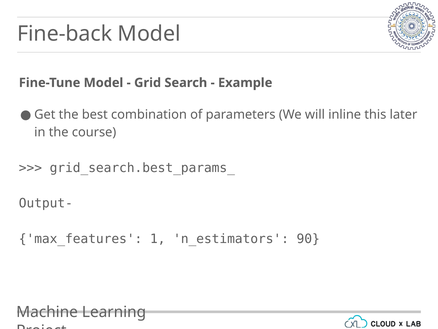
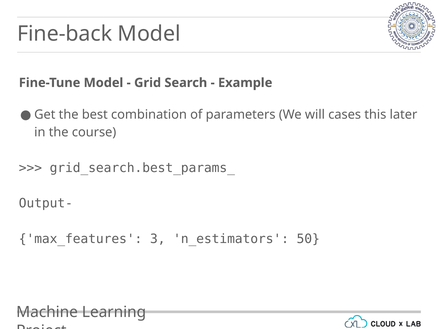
inline: inline -> cases
1: 1 -> 3
90: 90 -> 50
